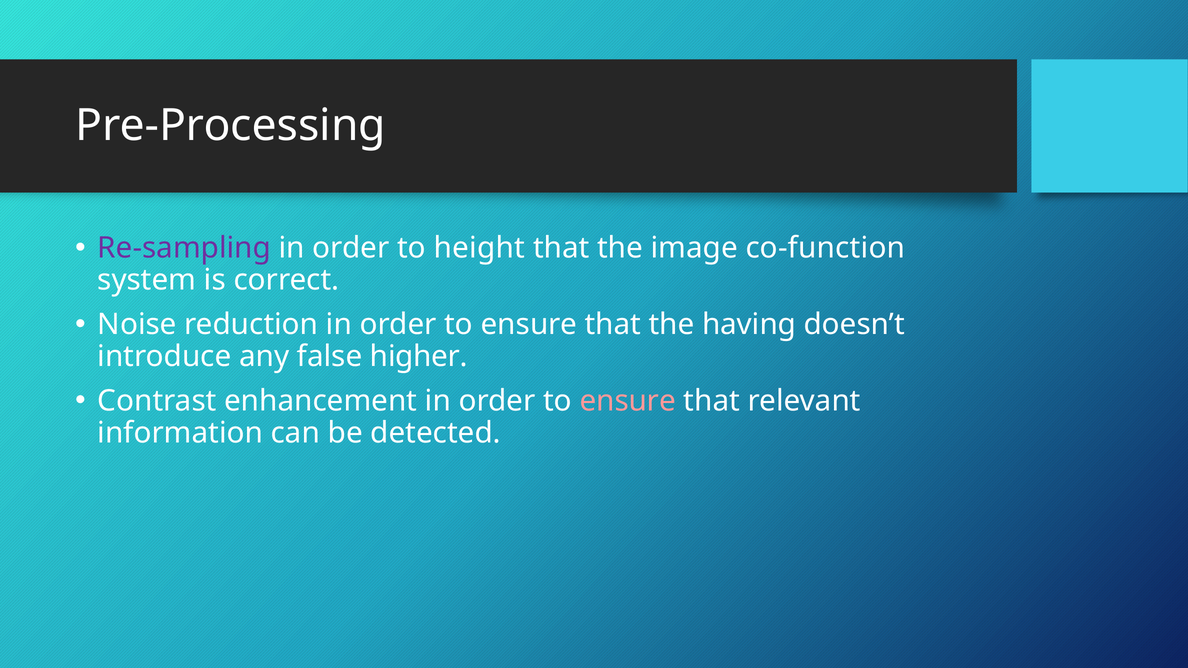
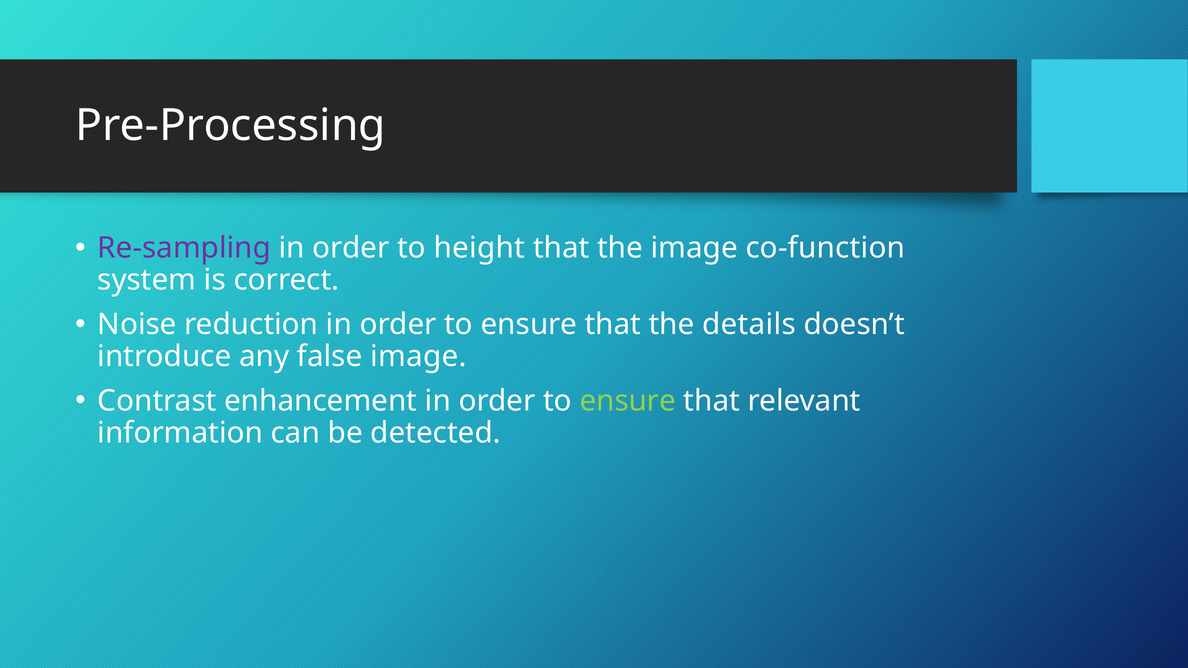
having: having -> details
false higher: higher -> image
ensure at (628, 401) colour: pink -> light green
